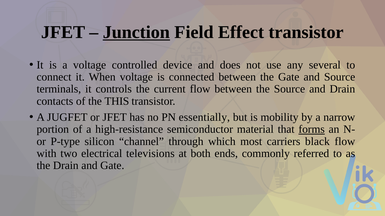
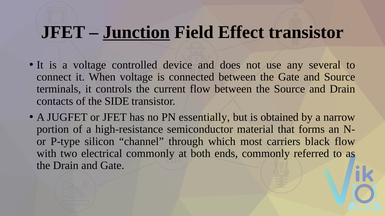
THIS: THIS -> SIDE
mobility: mobility -> obtained
forms underline: present -> none
electrical televisions: televisions -> commonly
